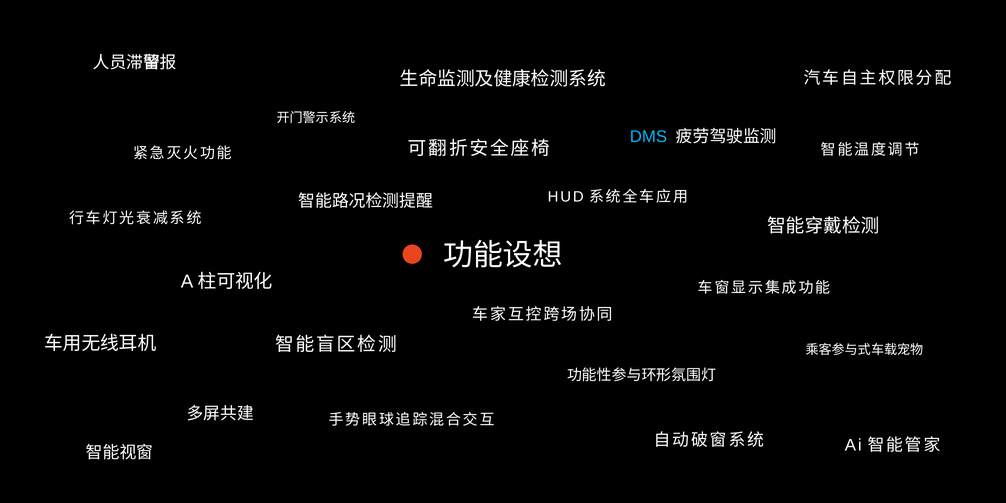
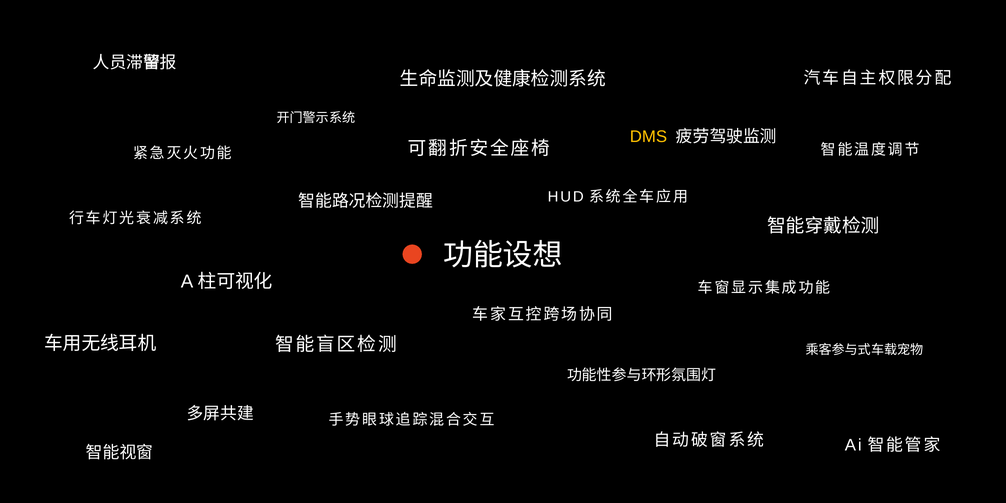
DMS colour: light blue -> yellow
